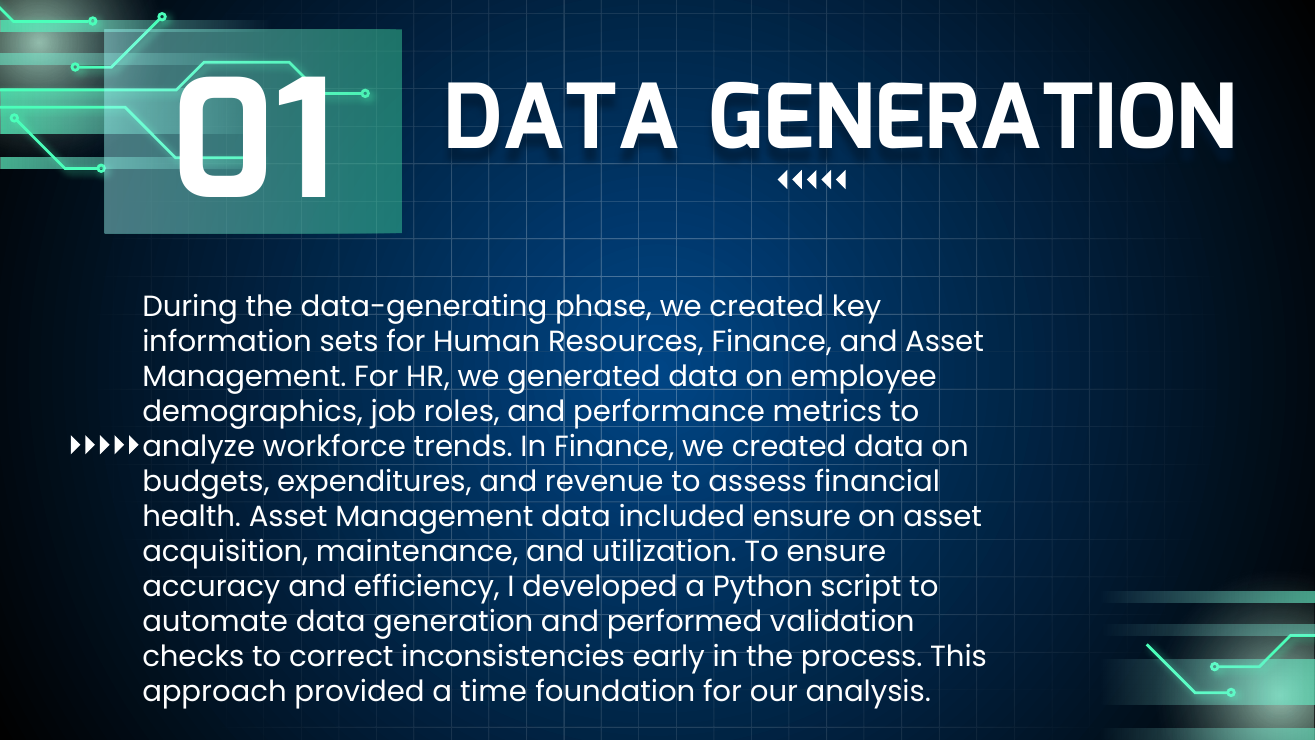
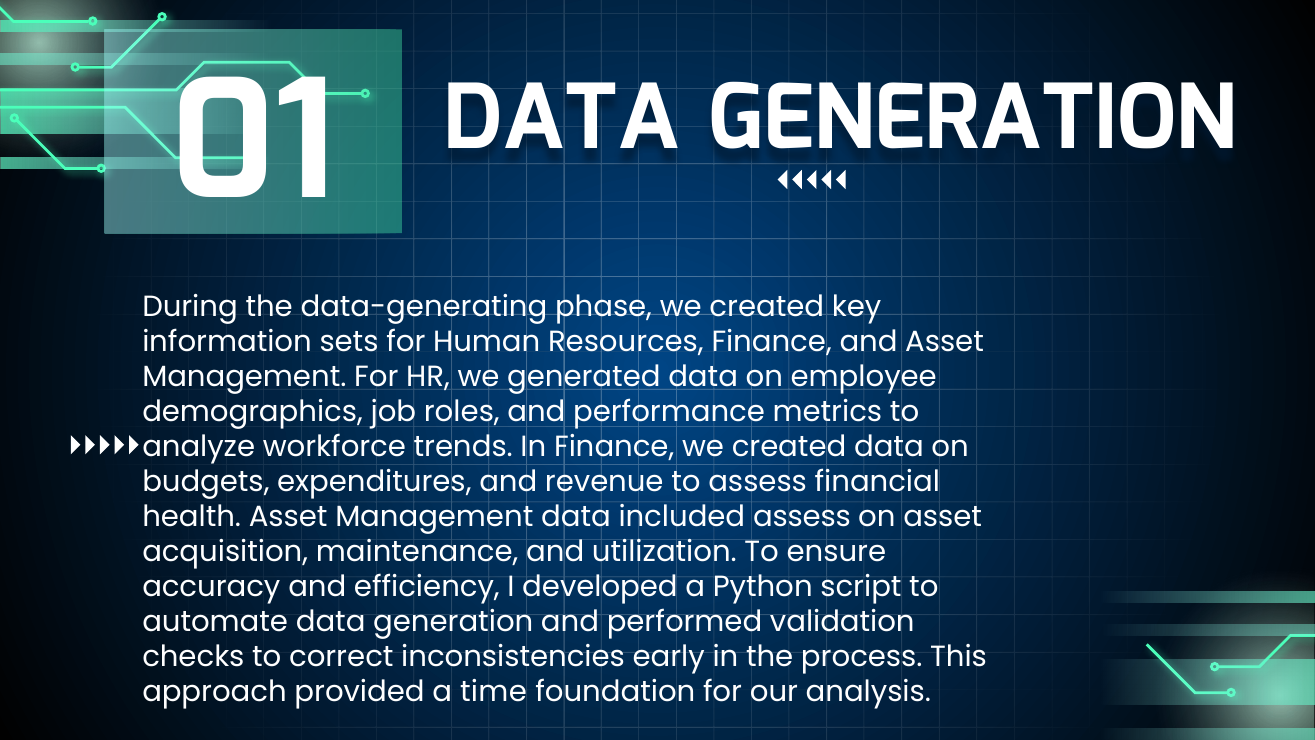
included ensure: ensure -> assess
